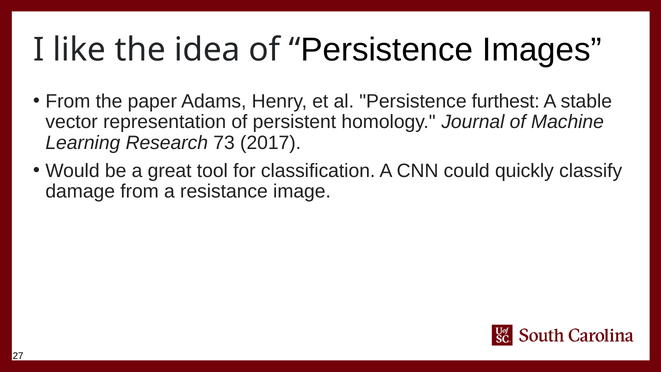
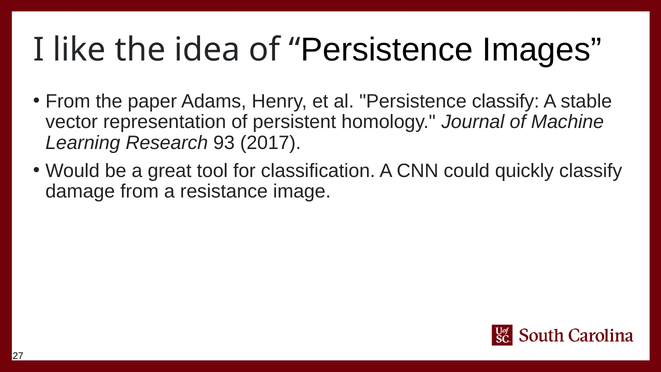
Persistence furthest: furthest -> classify
73: 73 -> 93
